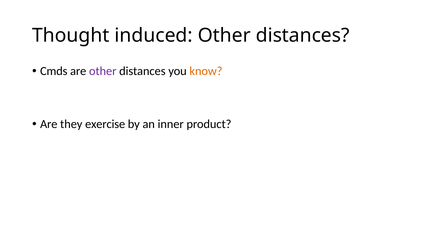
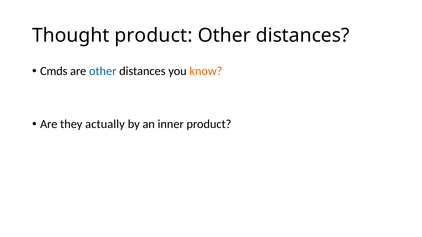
Thought induced: induced -> product
other at (103, 71) colour: purple -> blue
exercise: exercise -> actually
